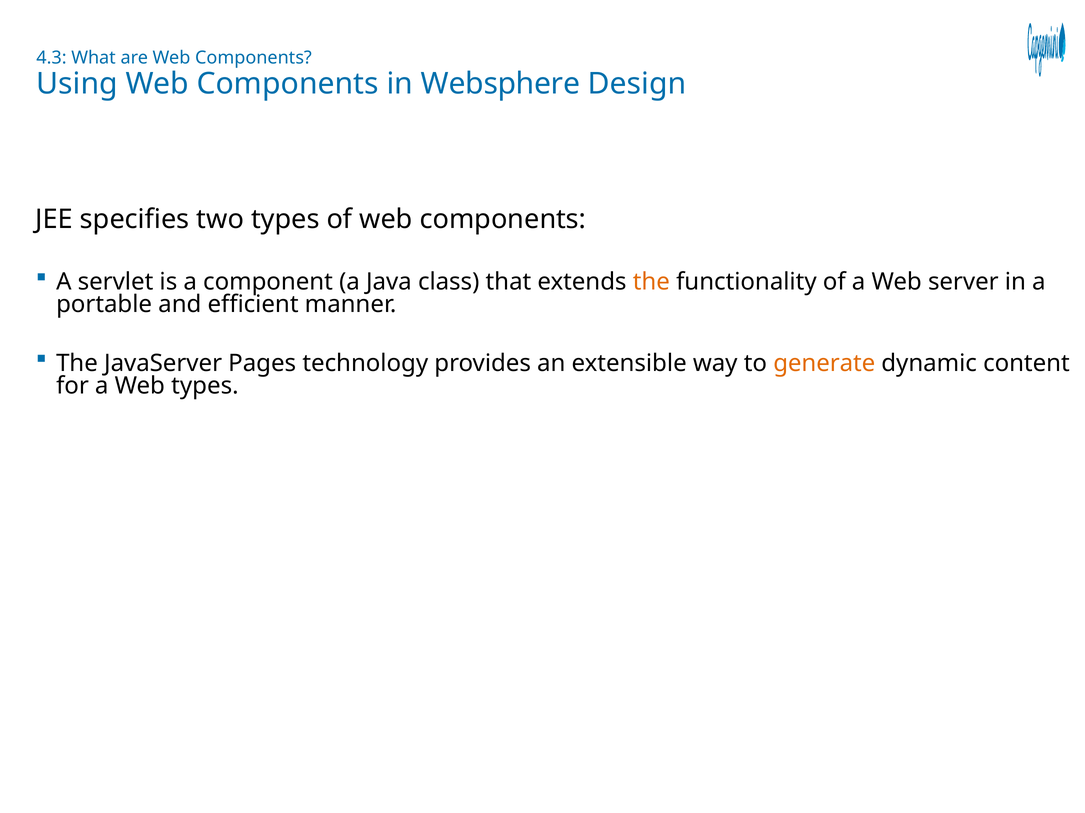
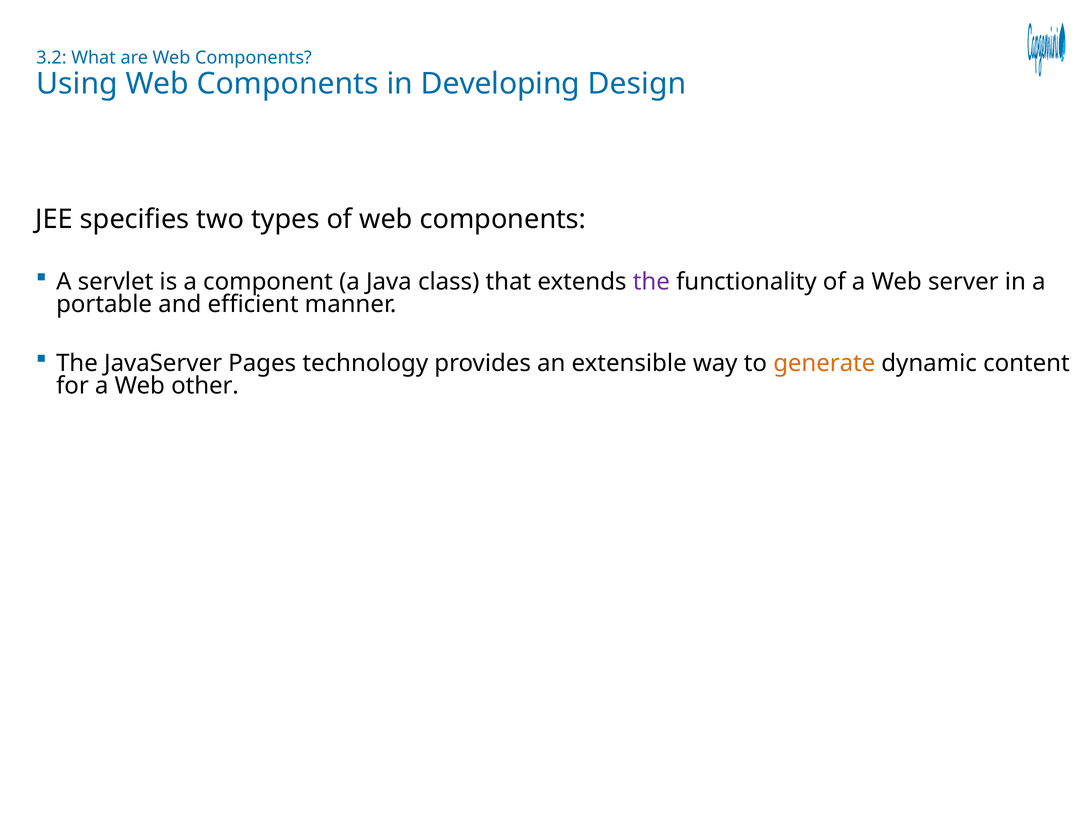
4.3: 4.3 -> 3.2
Websphere: Websphere -> Developing
the at (651, 282) colour: orange -> purple
Web types: types -> other
